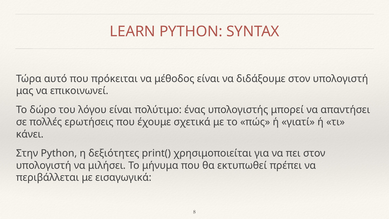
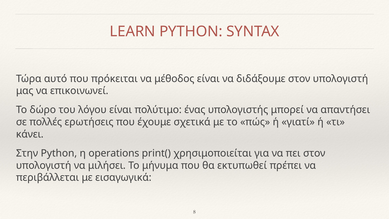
δεξιότητες: δεξιότητες -> operations
